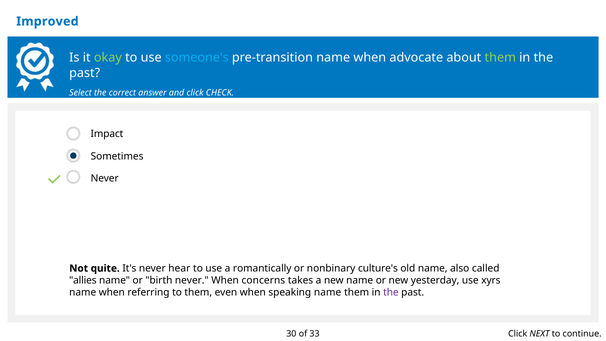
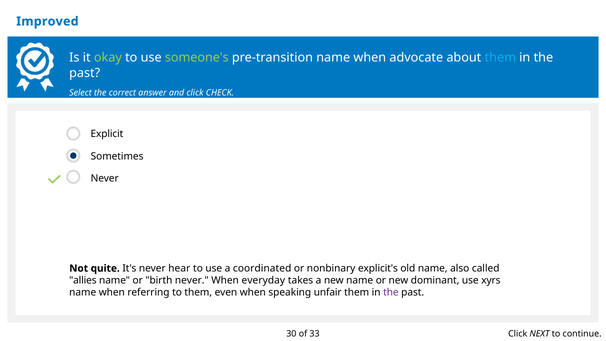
someone's colour: light blue -> light green
them at (500, 58) colour: light green -> light blue
Impact: Impact -> Explicit
romantically: romantically -> coordinated
culture's: culture's -> explicit's
concerns: concerns -> everyday
yesterday: yesterday -> dominant
speaking name: name -> unfair
